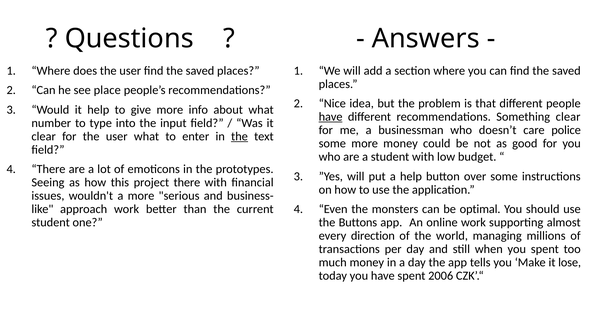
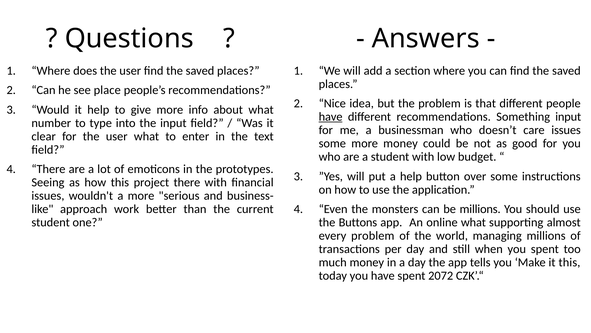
Something clear: clear -> input
care police: police -> issues
the at (239, 136) underline: present -> none
be optimal: optimal -> millions
online work: work -> what
every direction: direction -> problem
it lose: lose -> this
2006: 2006 -> 2072
